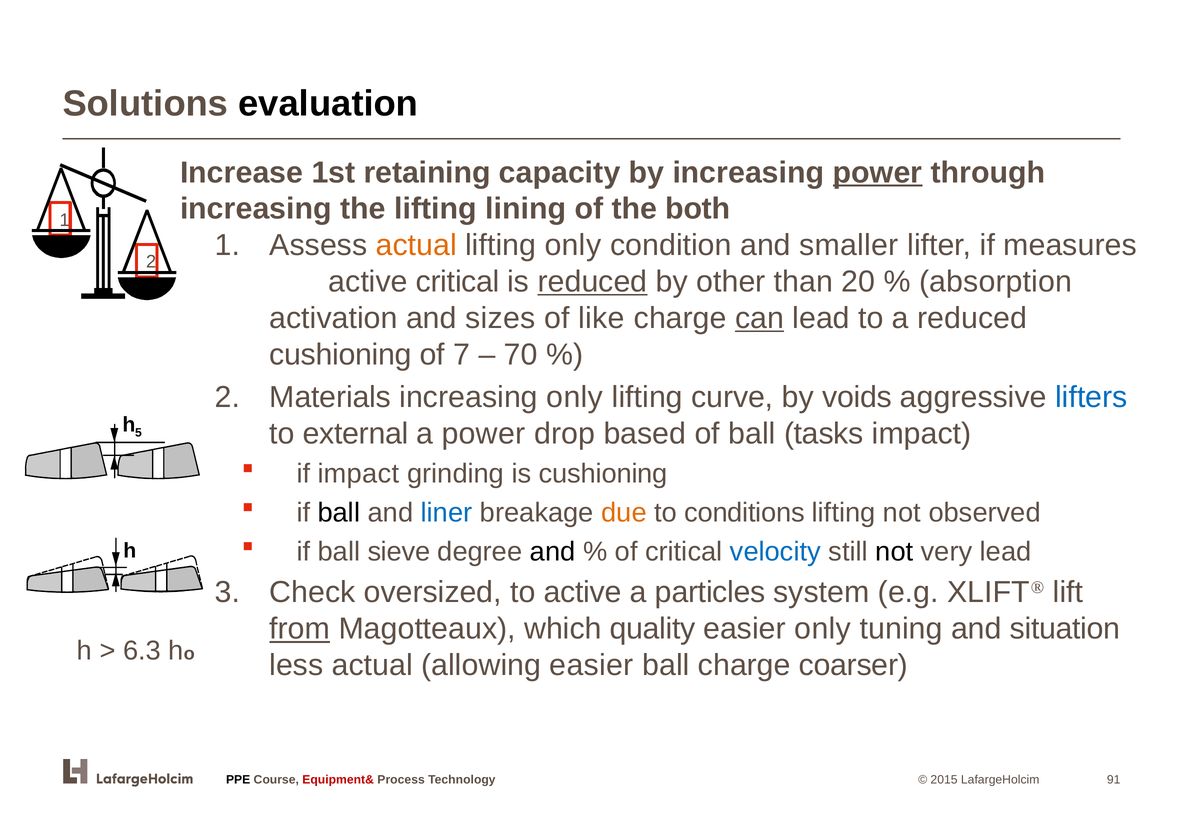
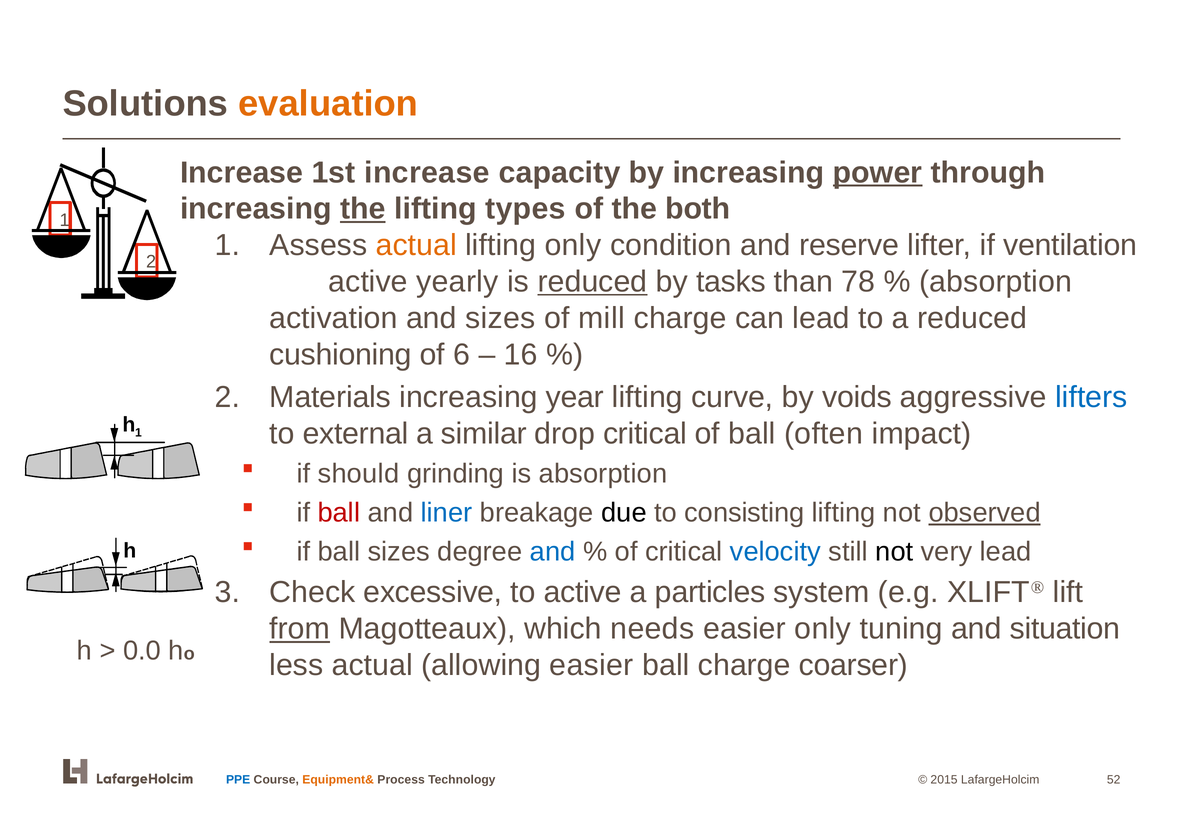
evaluation colour: black -> orange
1st retaining: retaining -> increase
the at (363, 209) underline: none -> present
lining: lining -> types
smaller: smaller -> reserve
measures: measures -> ventilation
active critical: critical -> yearly
other: other -> tasks
20: 20 -> 78
like: like -> mill
can underline: present -> none
7: 7 -> 6
70: 70 -> 16
increasing only: only -> year
h 5: 5 -> 1
a power: power -> similar
drop based: based -> critical
tasks: tasks -> often
if impact: impact -> should
is cushioning: cushioning -> absorption
ball at (339, 513) colour: black -> red
due colour: orange -> black
conditions: conditions -> consisting
observed underline: none -> present
ball sieve: sieve -> sizes
and at (553, 552) colour: black -> blue
oversized: oversized -> excessive
quality: quality -> needs
6.3: 6.3 -> 0.0
PPE colour: black -> blue
Equipment& colour: red -> orange
91: 91 -> 52
